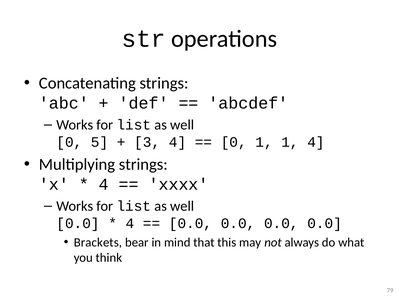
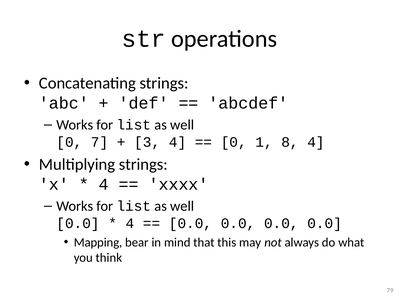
5: 5 -> 7
1 1: 1 -> 8
Brackets: Brackets -> Mapping
